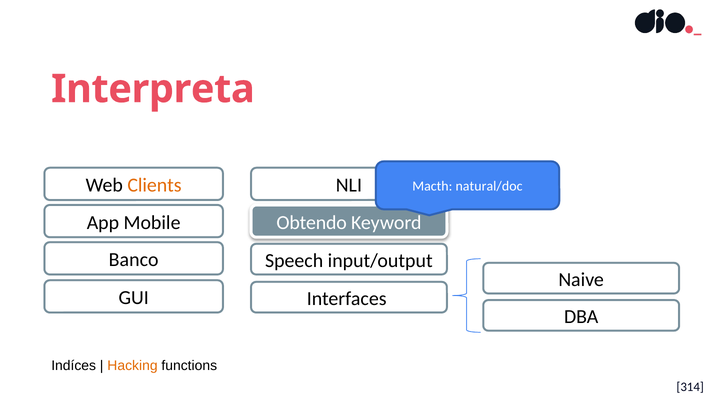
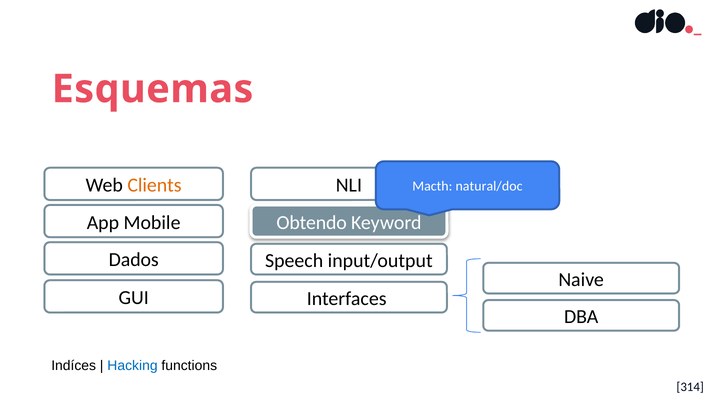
Interpreta: Interpreta -> Esquemas
Banco: Banco -> Dados
Hacking colour: orange -> blue
